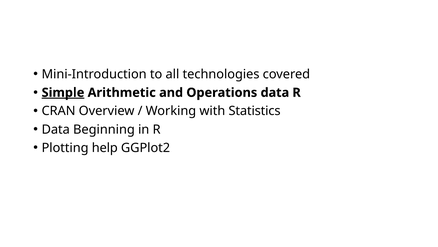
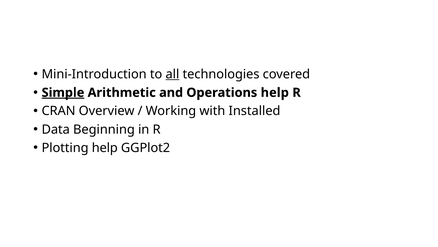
all underline: none -> present
Operations data: data -> help
Statistics: Statistics -> Installed
